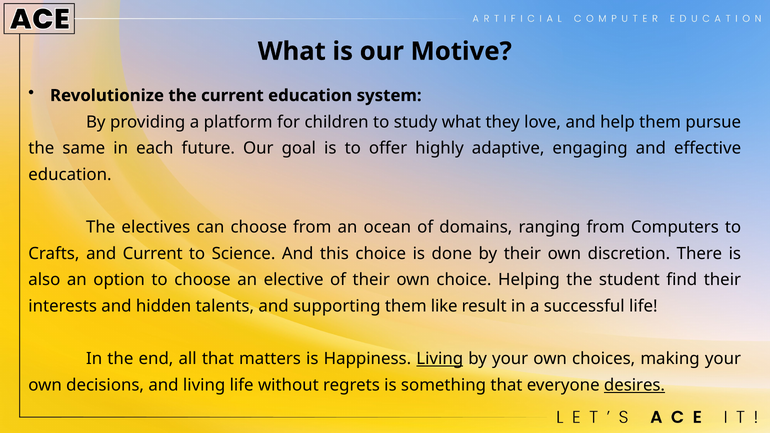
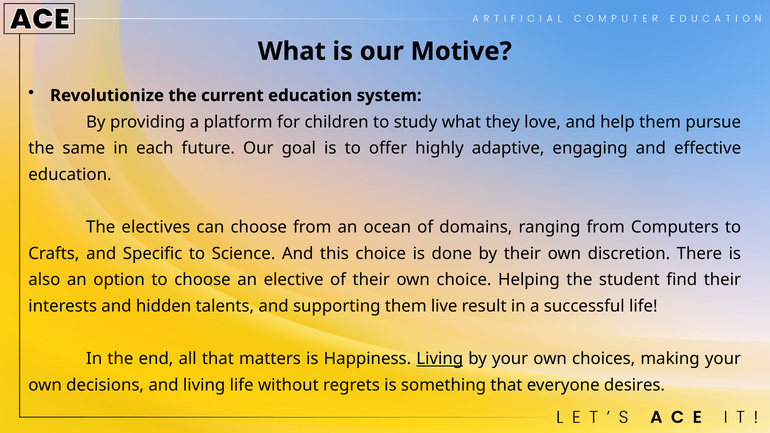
and Current: Current -> Specific
like: like -> live
desires underline: present -> none
